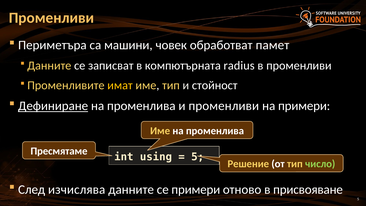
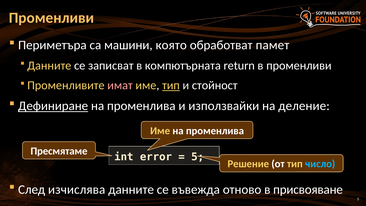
човек: човек -> която
radius: radius -> return
имат colour: yellow -> pink
тип at (171, 85) underline: none -> present
и променливи: променливи -> използвайки
на примери: примери -> деление
using: using -> error
число colour: light green -> light blue
се примери: примери -> въвежда
